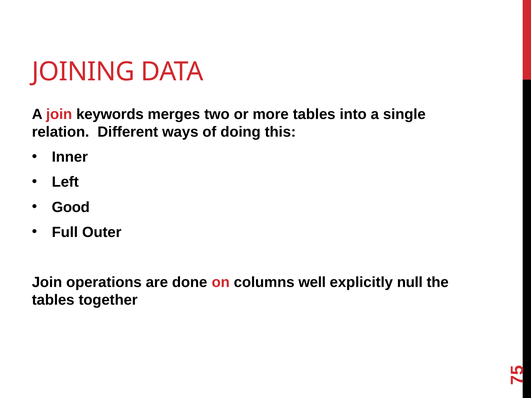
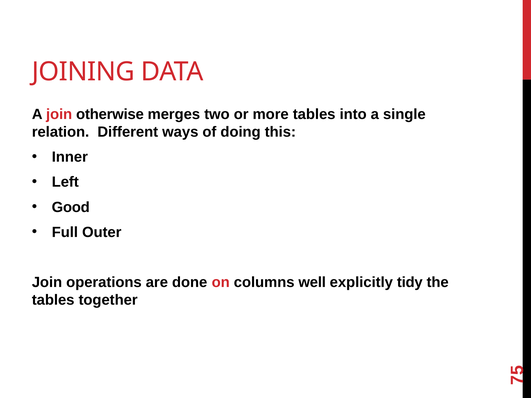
keywords: keywords -> otherwise
null: null -> tidy
